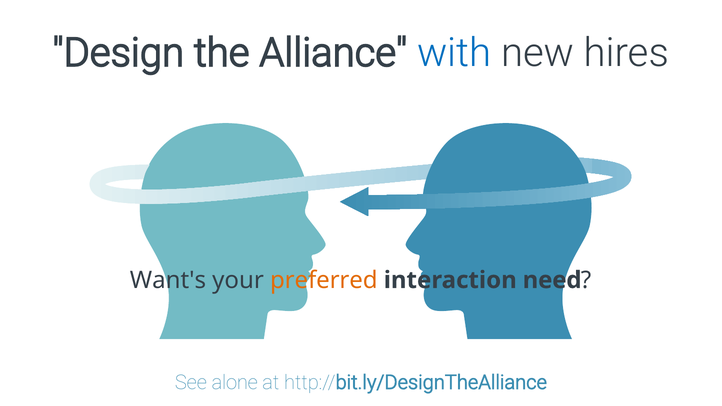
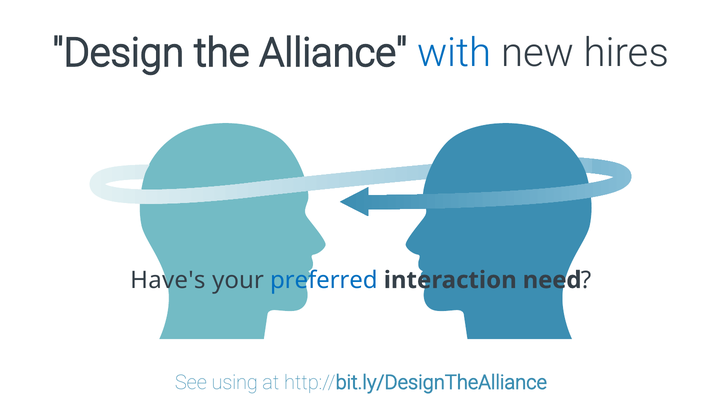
Want's: Want's -> Have's
preferred colour: orange -> blue
alone: alone -> using
